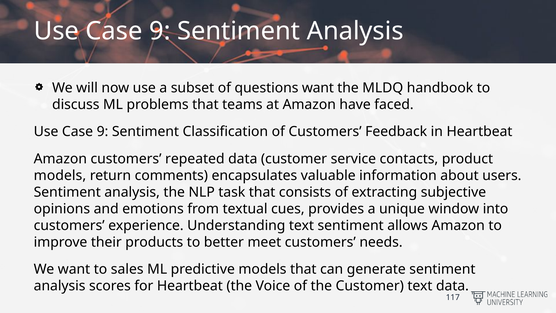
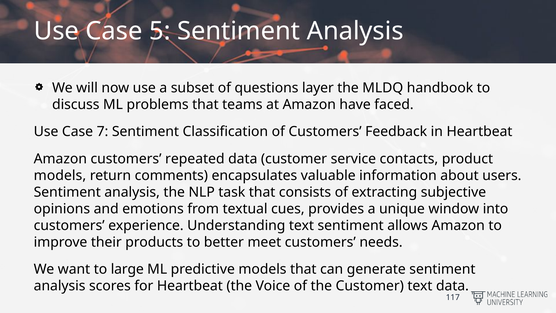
9 at (160, 31): 9 -> 5
questions want: want -> layer
9 at (103, 132): 9 -> 7
sales: sales -> large
